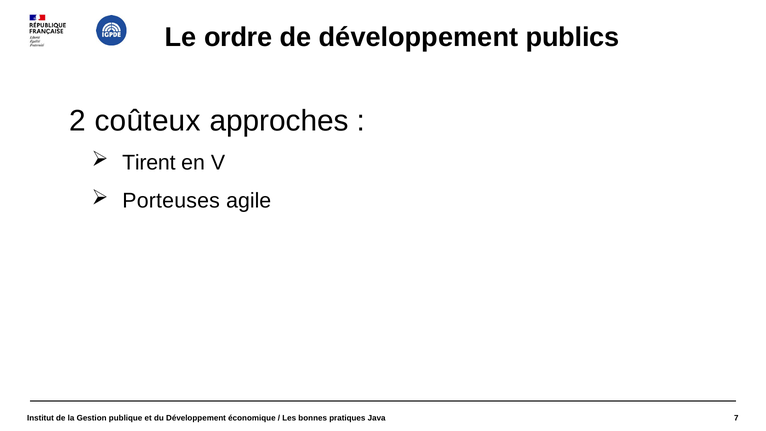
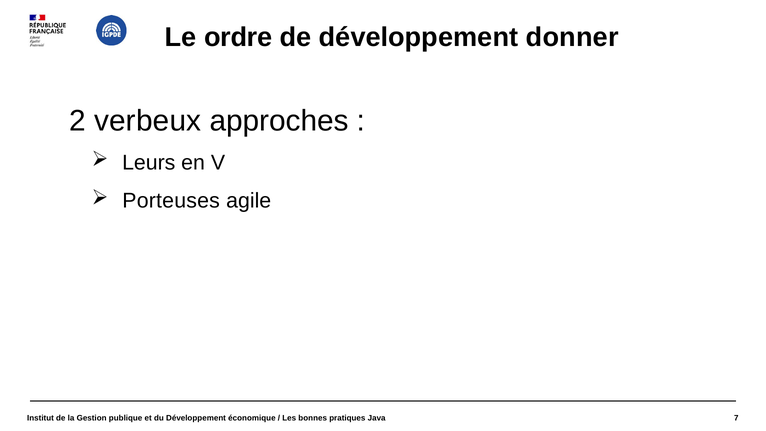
publics: publics -> donner
coûteux: coûteux -> verbeux
Tirent: Tirent -> Leurs
